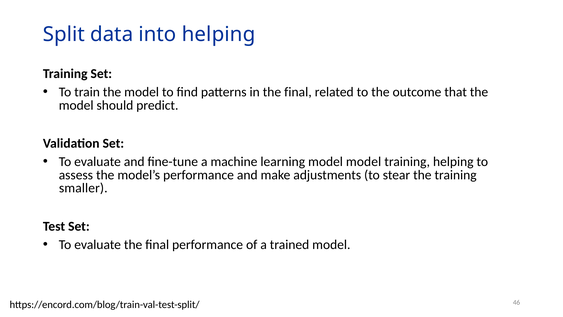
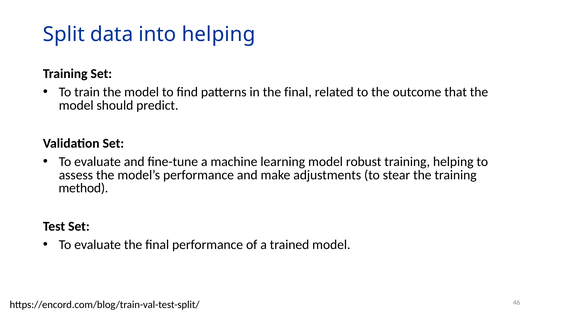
model model: model -> robust
smaller: smaller -> method
